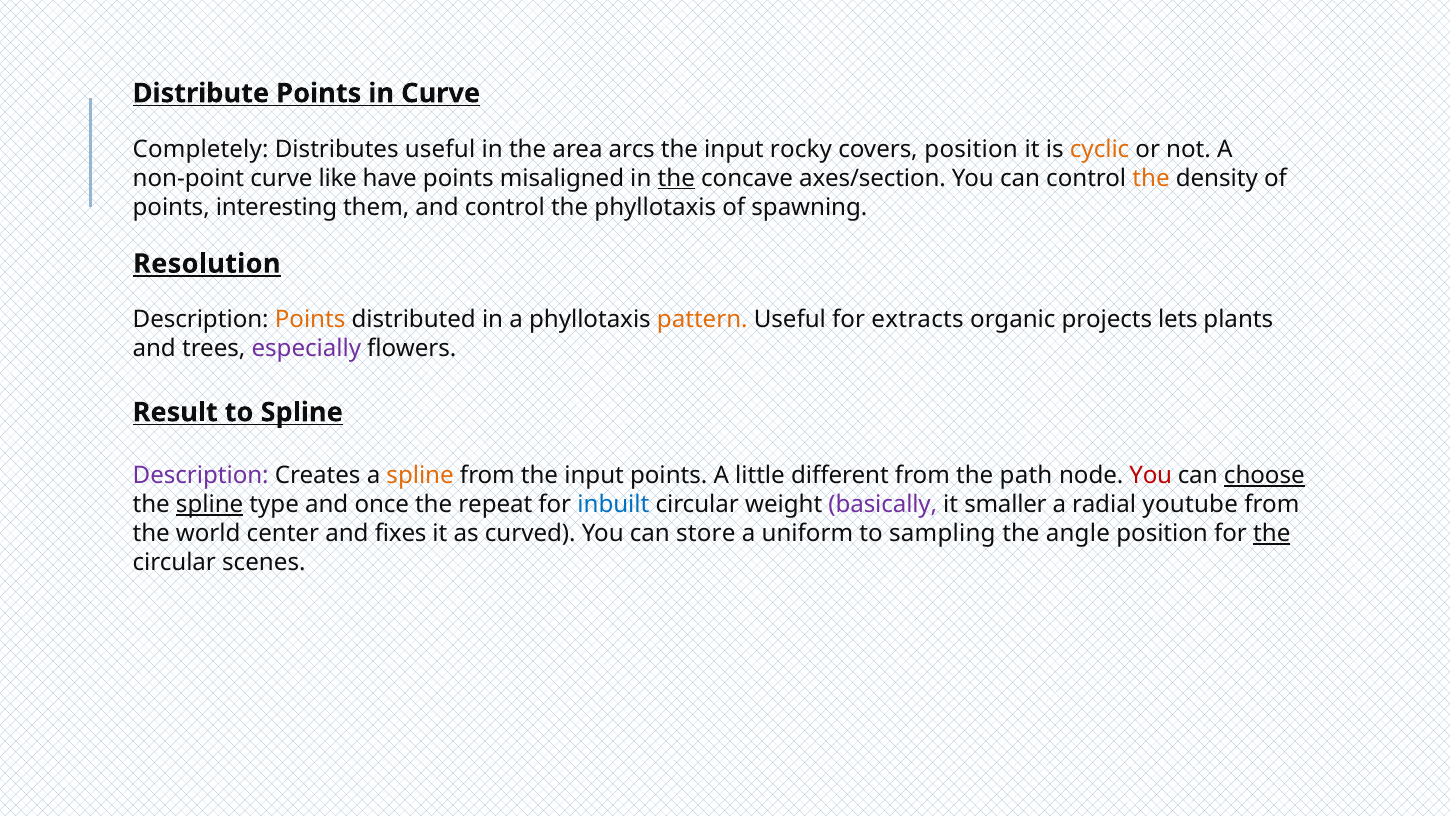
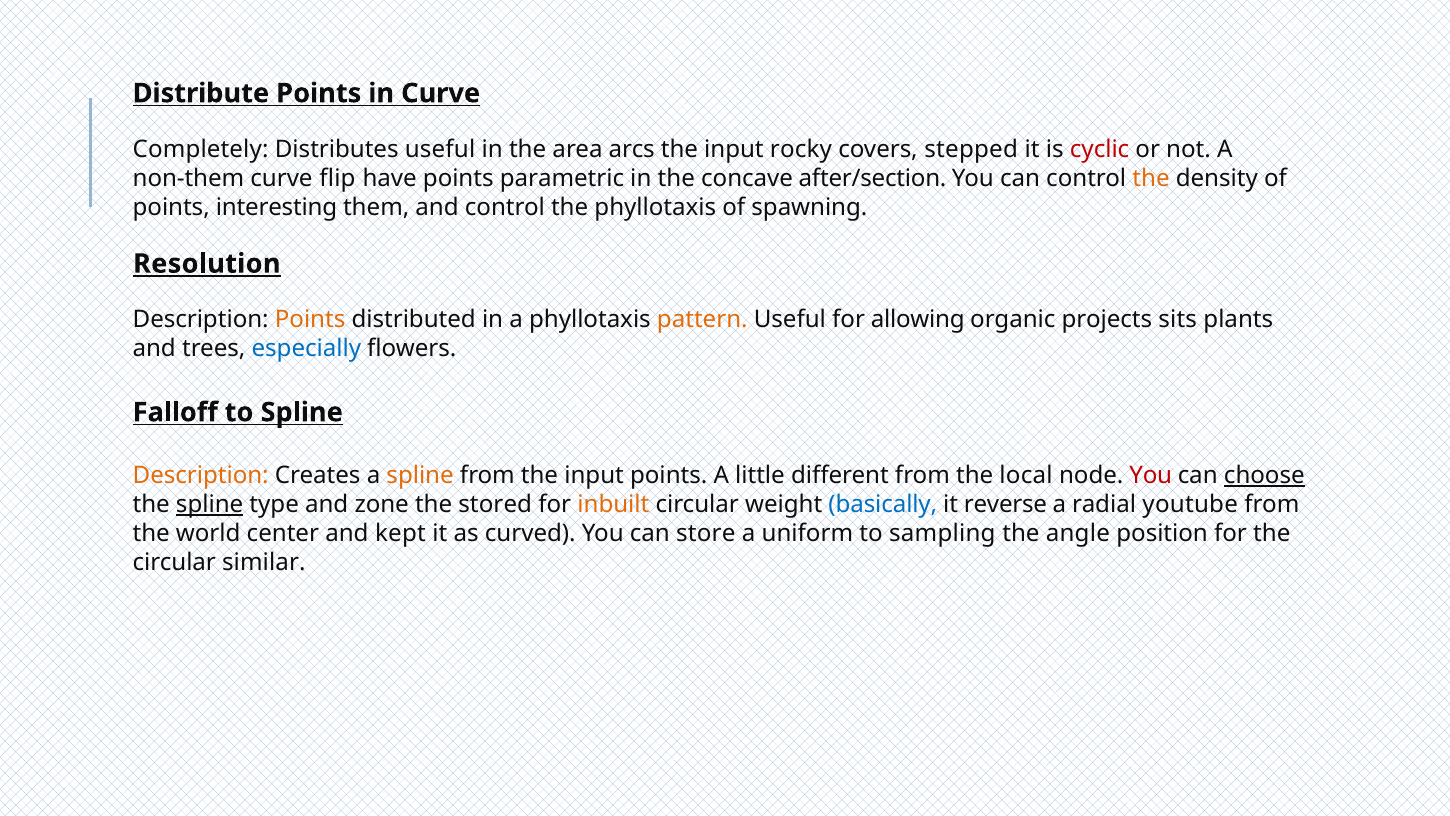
covers position: position -> stepped
cyclic colour: orange -> red
non‑point: non‑point -> non‑them
like: like -> flip
misaligned: misaligned -> parametric
the at (676, 178) underline: present -> none
axes/section: axes/section -> after/section
extracts: extracts -> allowing
lets: lets -> sits
especially colour: purple -> blue
Result: Result -> Falloff
Description at (201, 475) colour: purple -> orange
path: path -> local
once: once -> zone
repeat: repeat -> stored
inbuilt colour: blue -> orange
basically colour: purple -> blue
smaller: smaller -> reverse
fixes: fixes -> kept
the at (1272, 533) underline: present -> none
scenes: scenes -> similar
